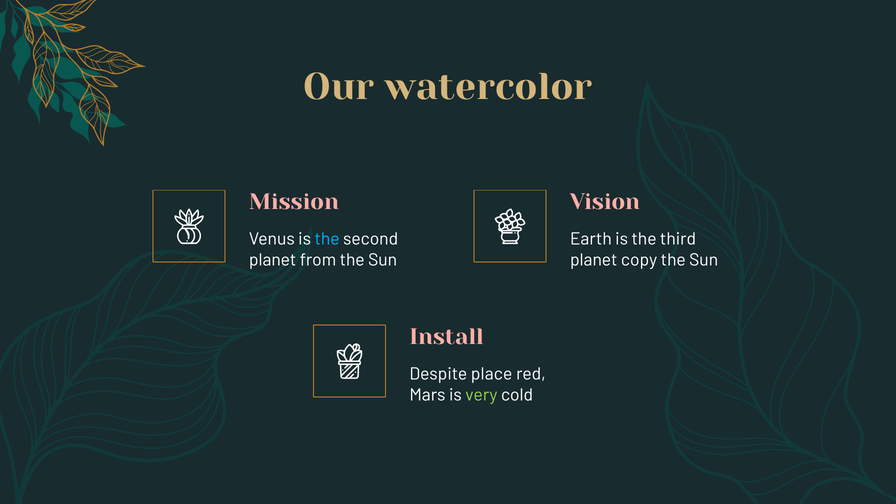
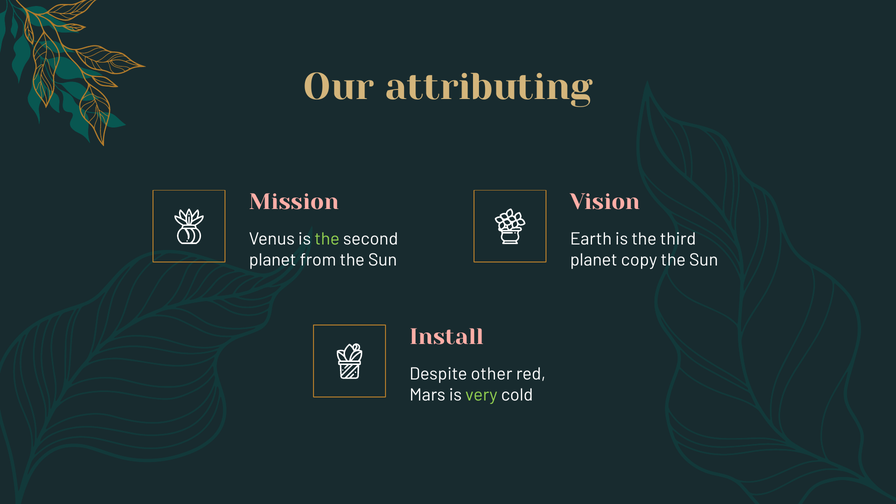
watercolor: watercolor -> attributing
the at (327, 239) colour: light blue -> light green
place: place -> other
